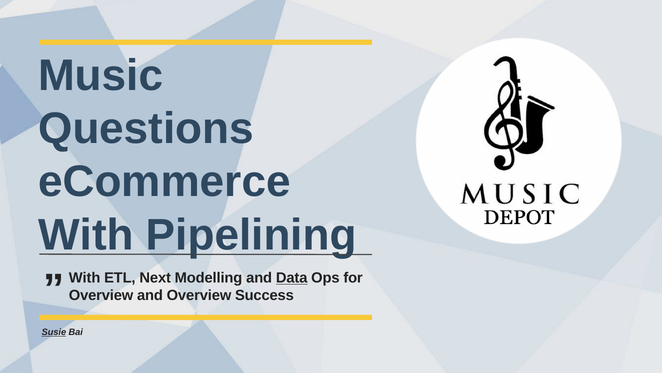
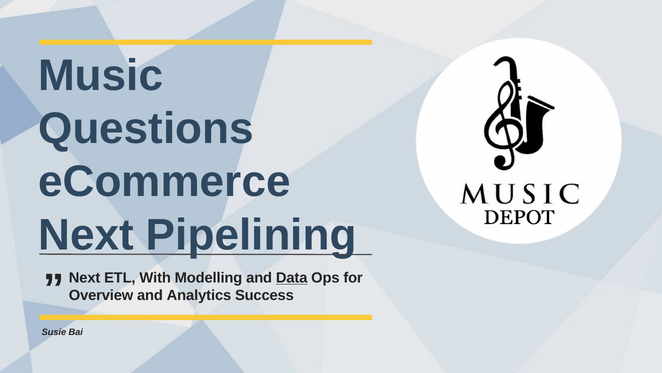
With at (86, 235): With -> Next
With at (85, 277): With -> Next
Next: Next -> With
and Overview: Overview -> Analytics
Susie underline: present -> none
